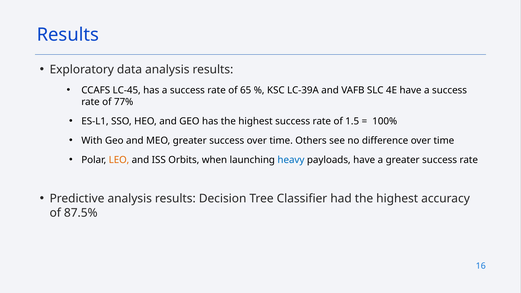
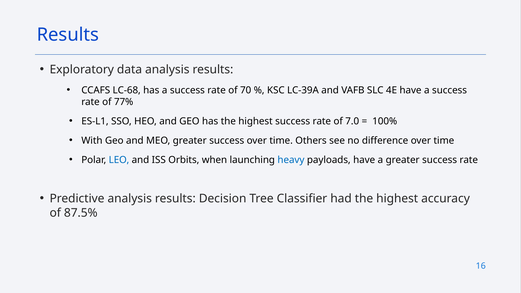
LC-45: LC-45 -> LC-68
65: 65 -> 70
1.5: 1.5 -> 7.0
LEO colour: orange -> blue
